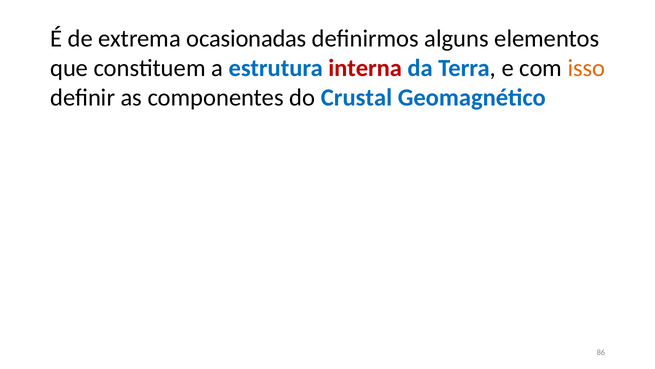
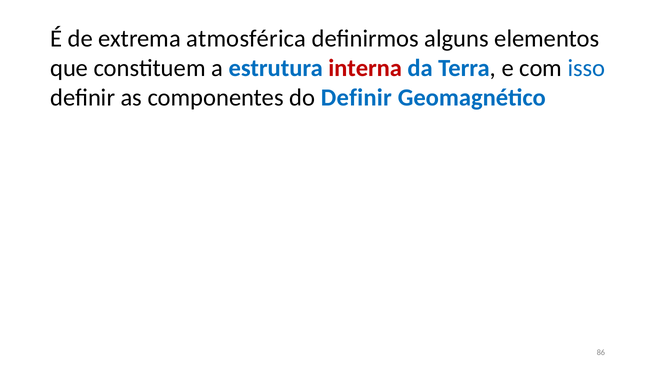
ocasionadas: ocasionadas -> atmosférica
isso colour: orange -> blue
do Crustal: Crustal -> Definir
